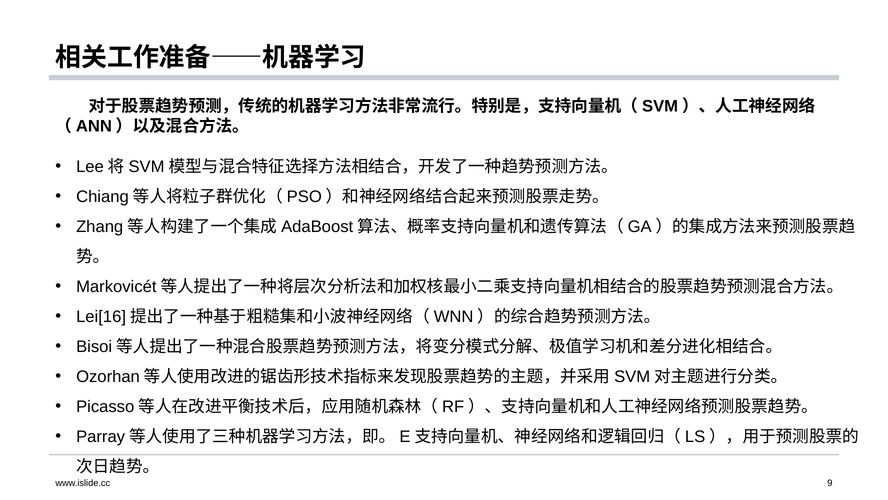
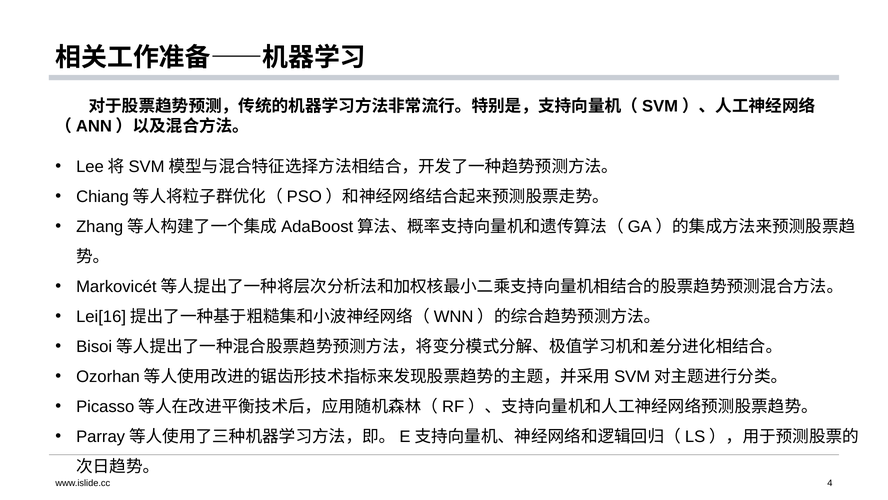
9: 9 -> 4
